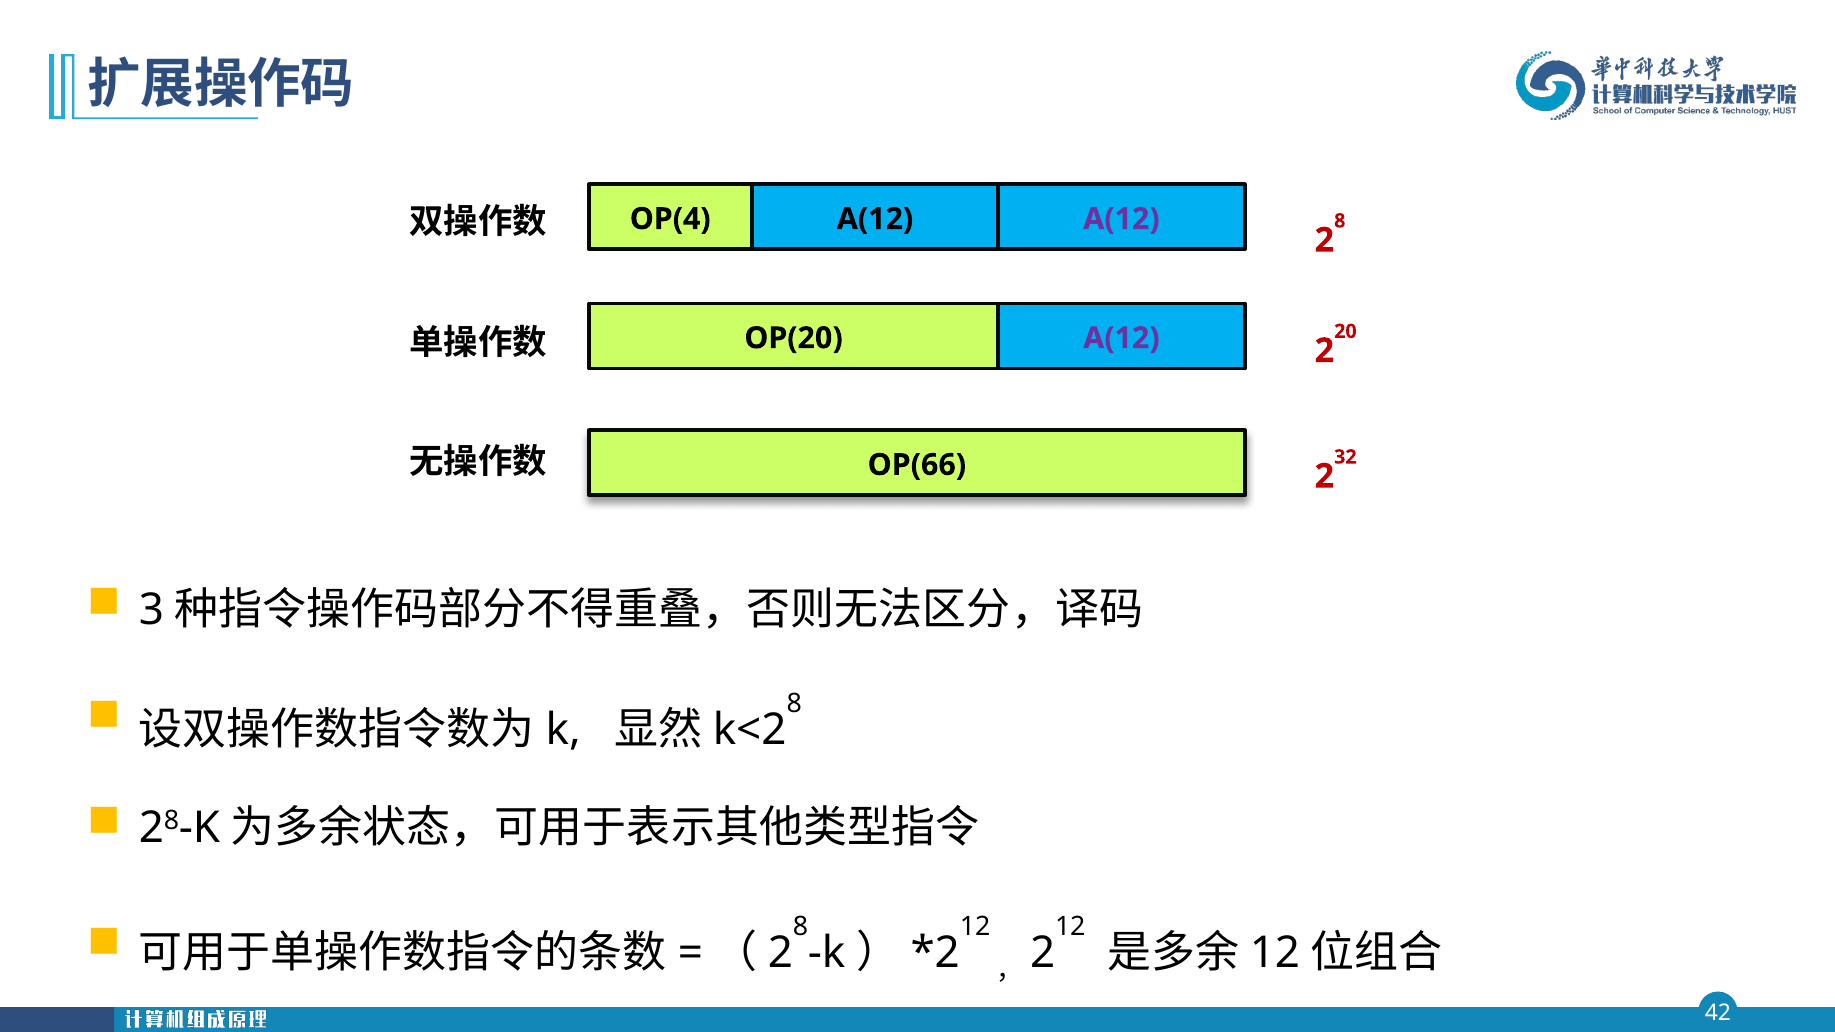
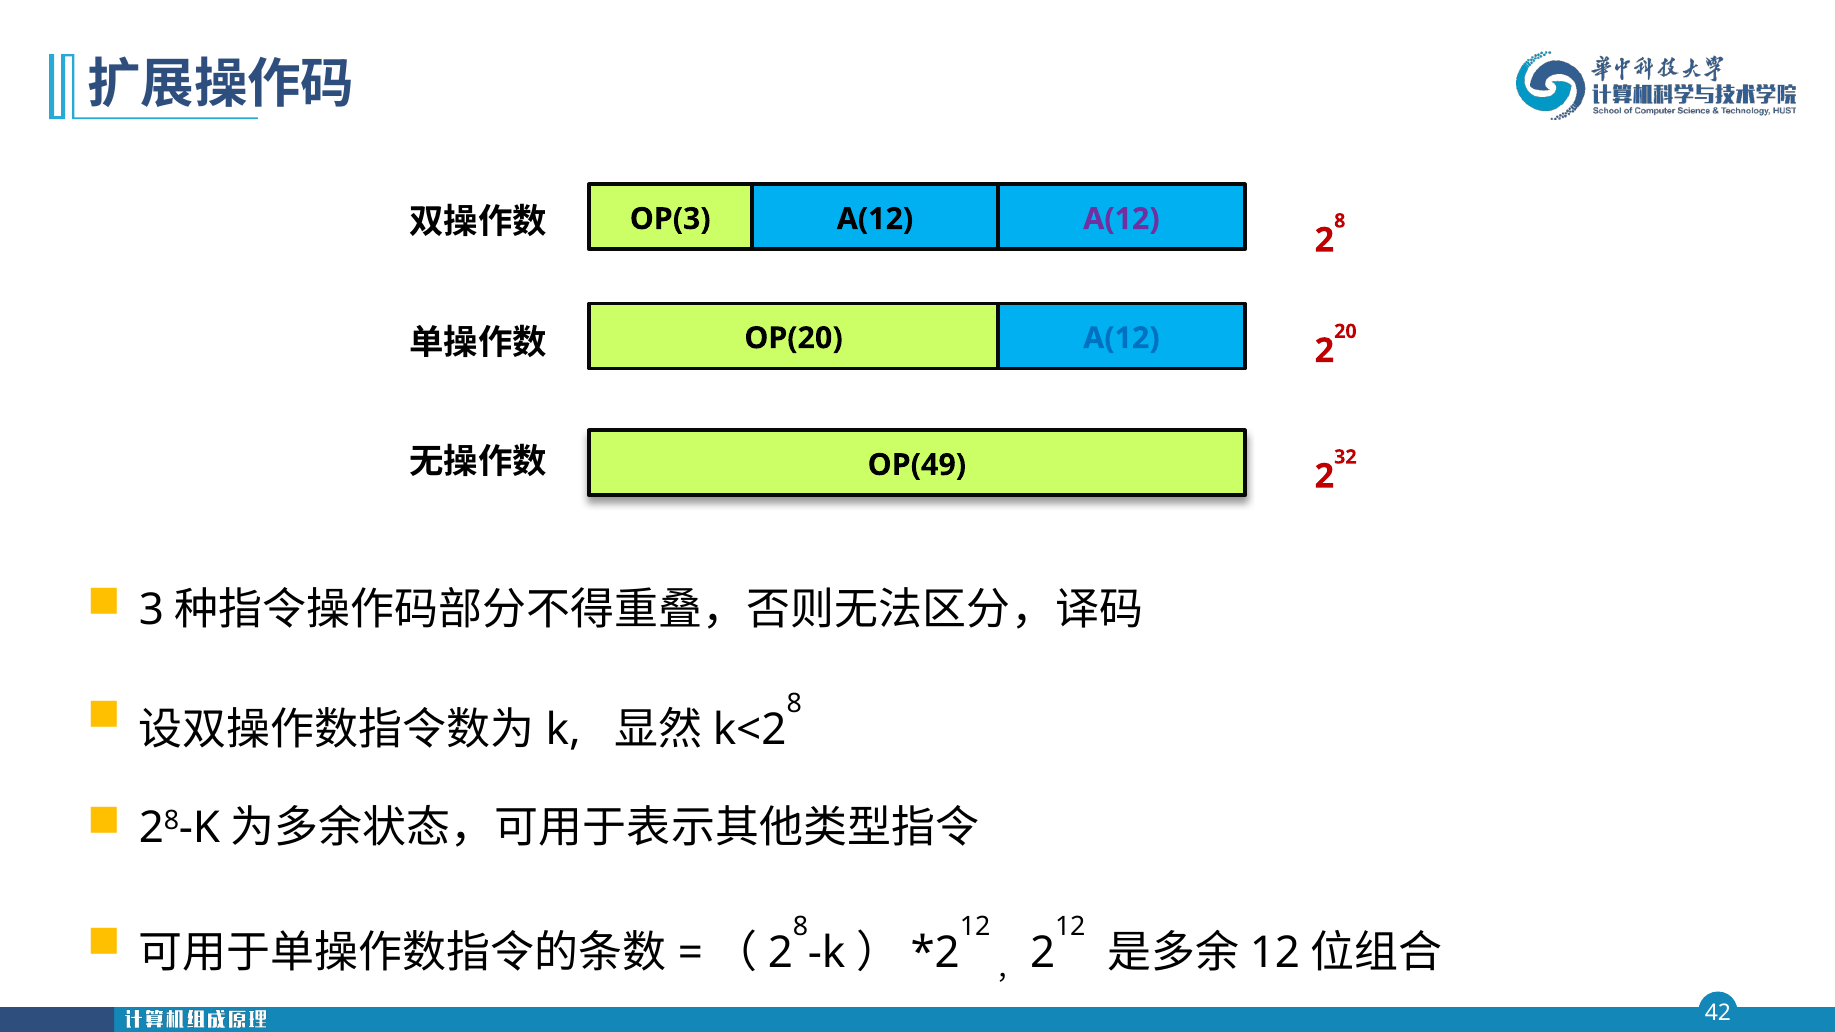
OP(4: OP(4 -> OP(3
A(12 at (1121, 338) colour: purple -> blue
OP(66: OP(66 -> OP(49
